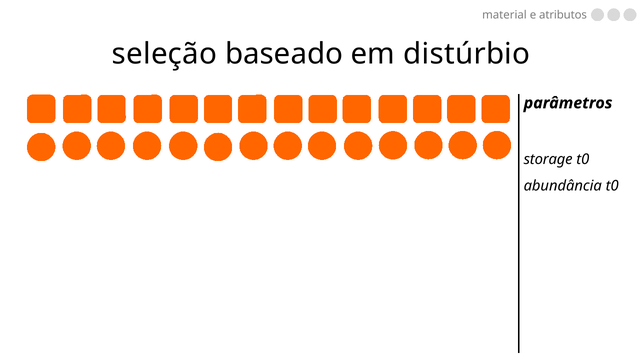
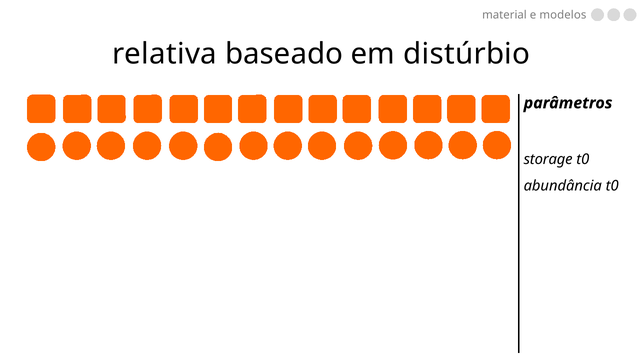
atributos: atributos -> modelos
seleção: seleção -> relativa
